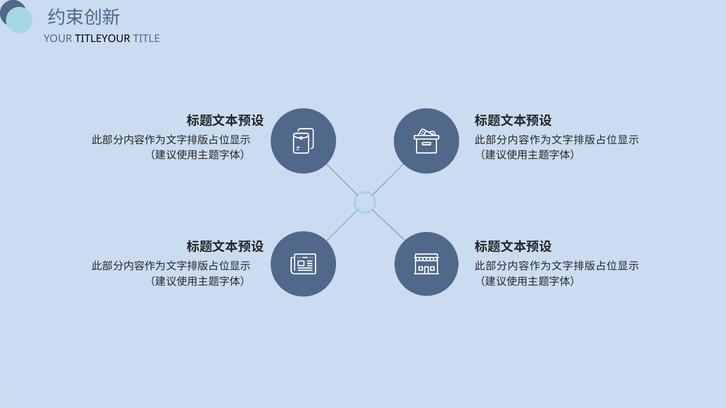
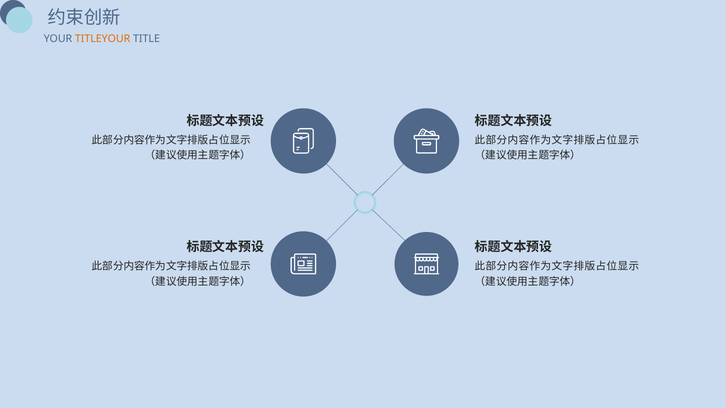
TITLEYOUR colour: black -> orange
